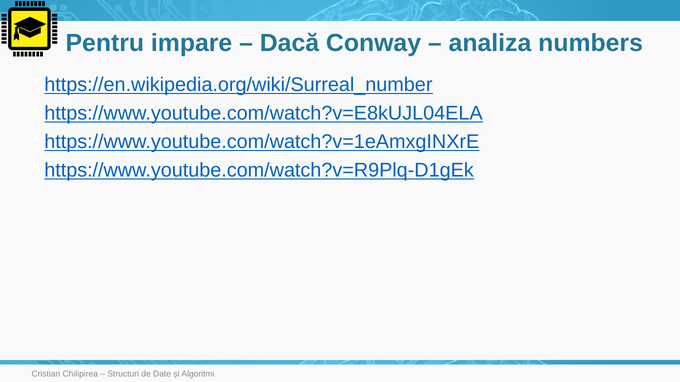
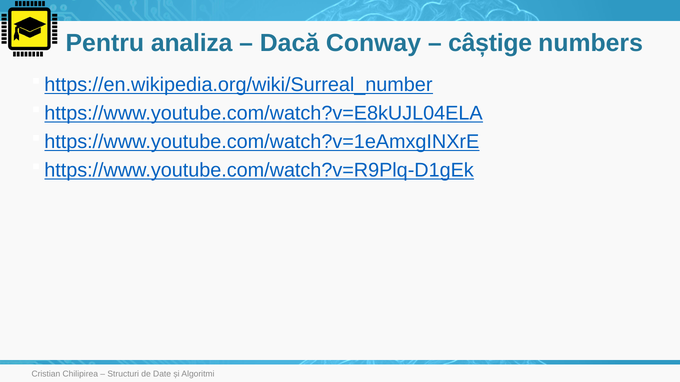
impare: impare -> analiza
analiza: analiza -> câștige
